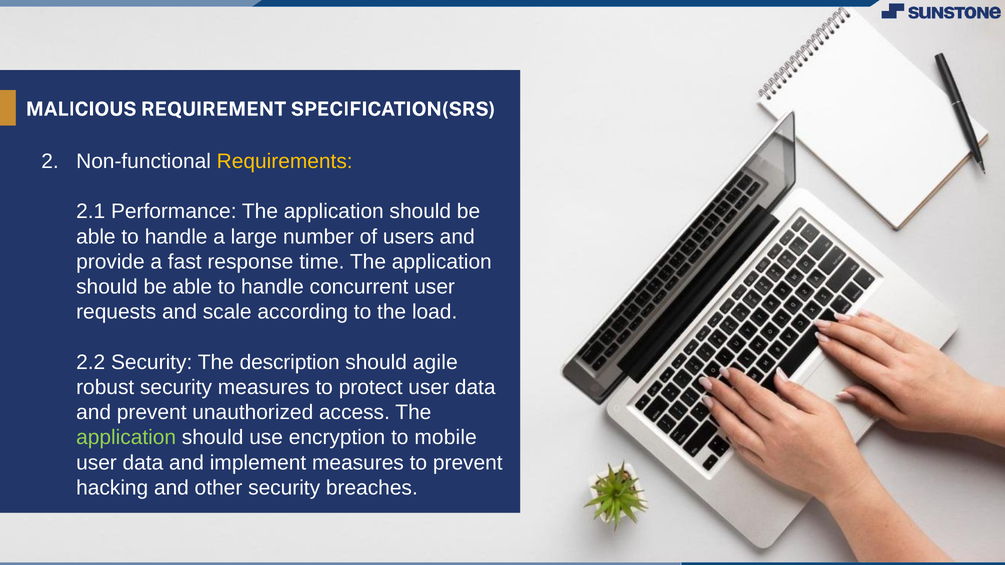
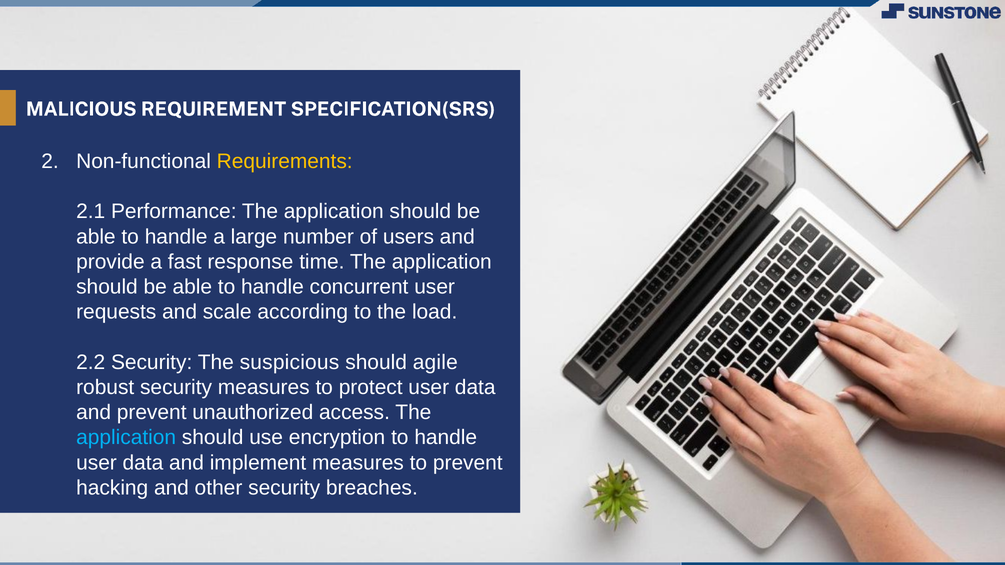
description: description -> suspicious
application at (126, 438) colour: light green -> light blue
encryption to mobile: mobile -> handle
